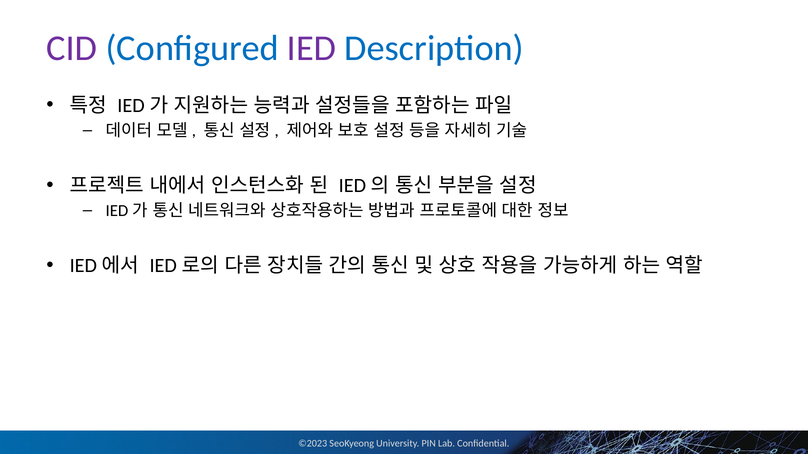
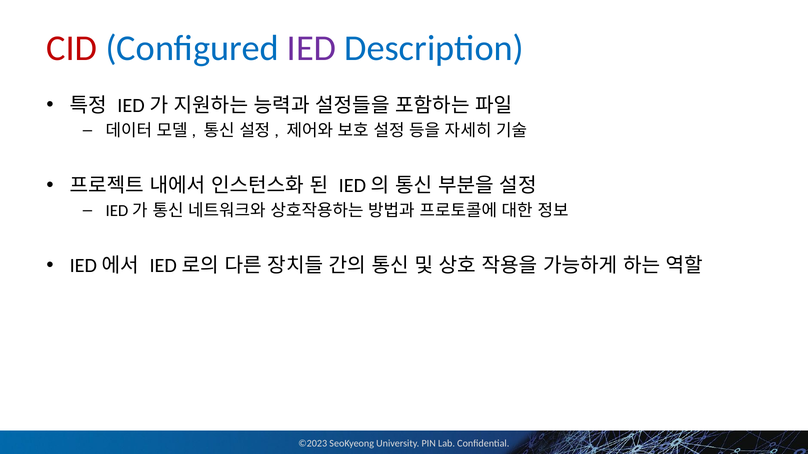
CID colour: purple -> red
